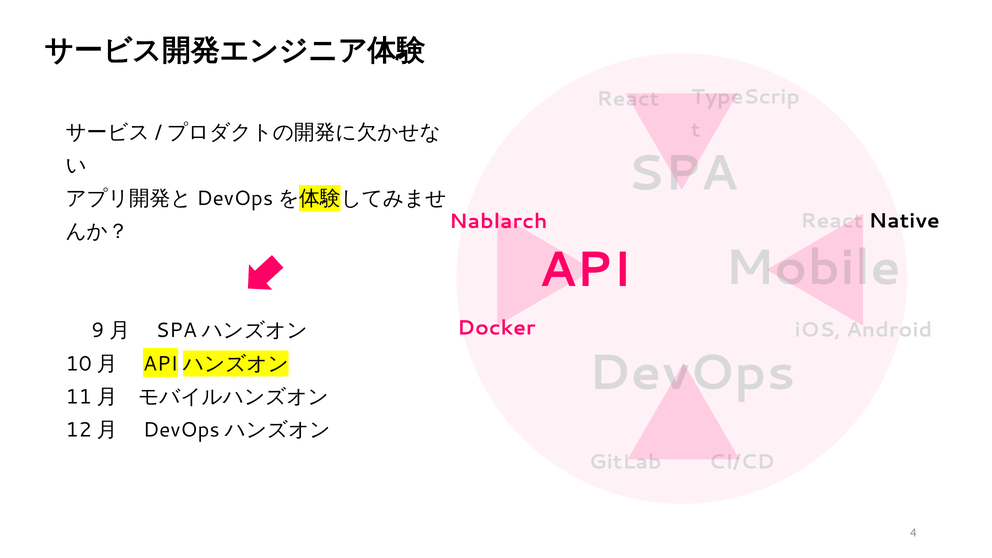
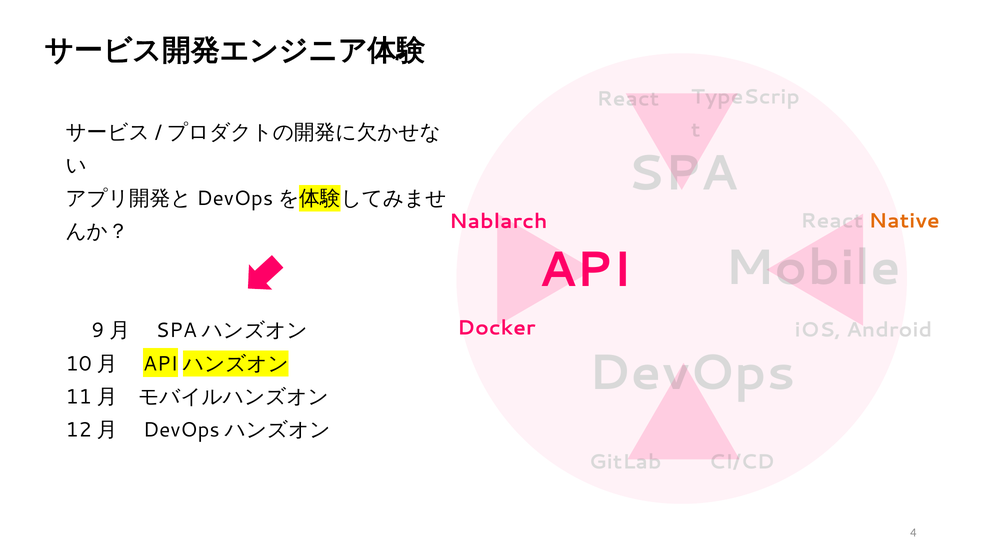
Native colour: black -> orange
